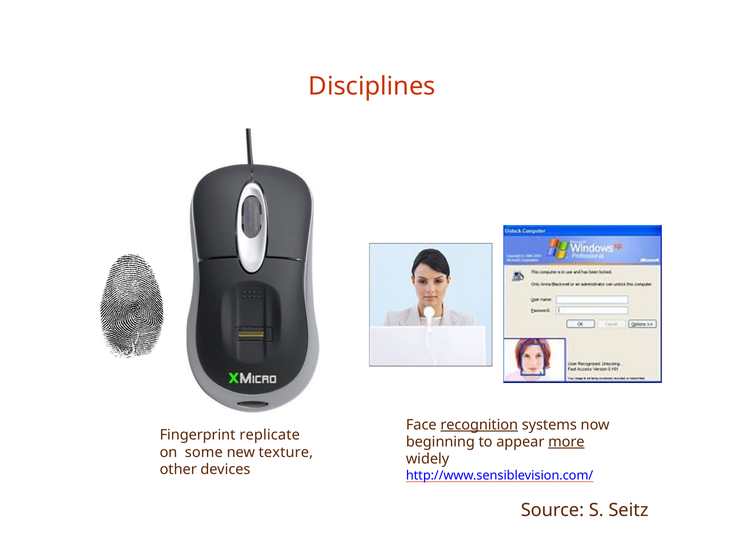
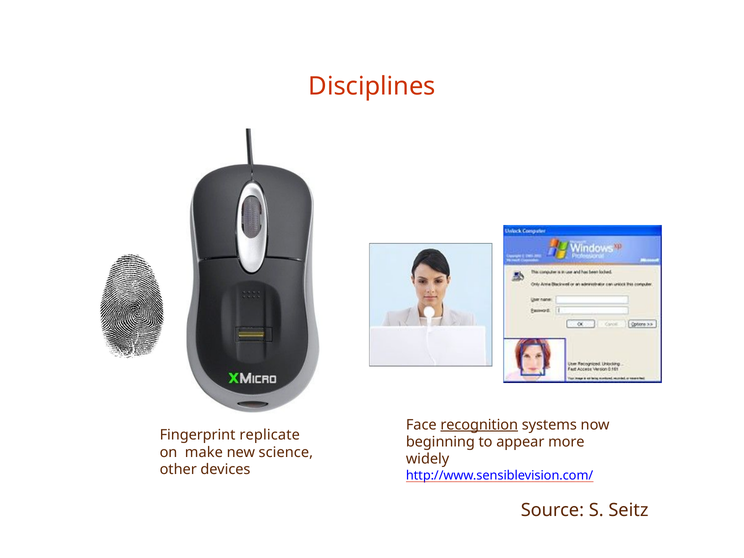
more underline: present -> none
some: some -> make
texture: texture -> science
